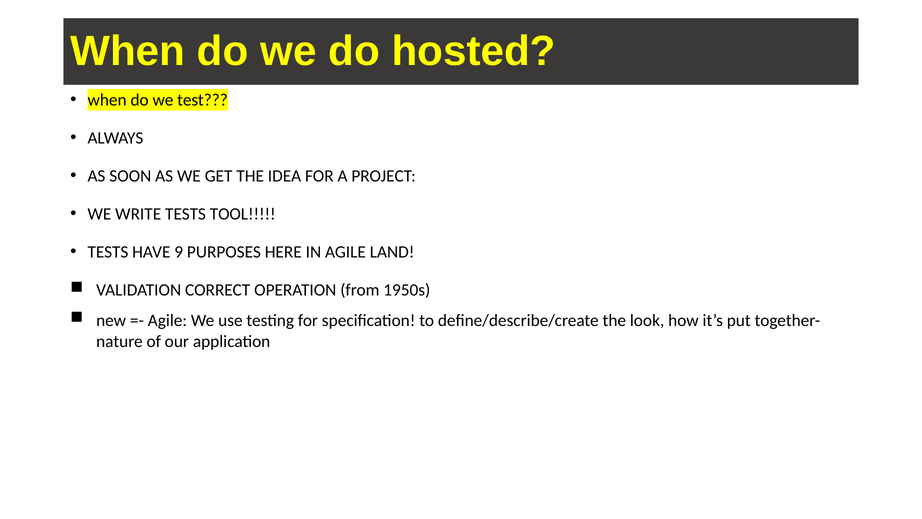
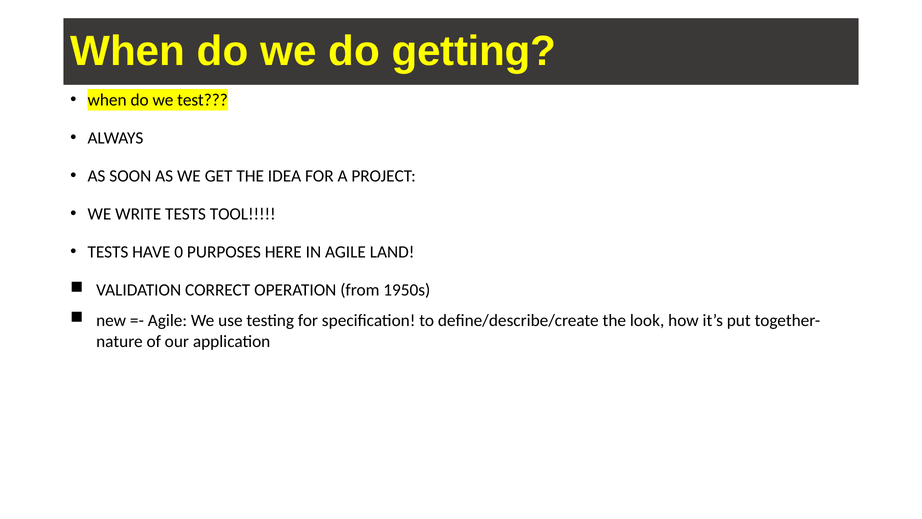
hosted: hosted -> getting
9: 9 -> 0
